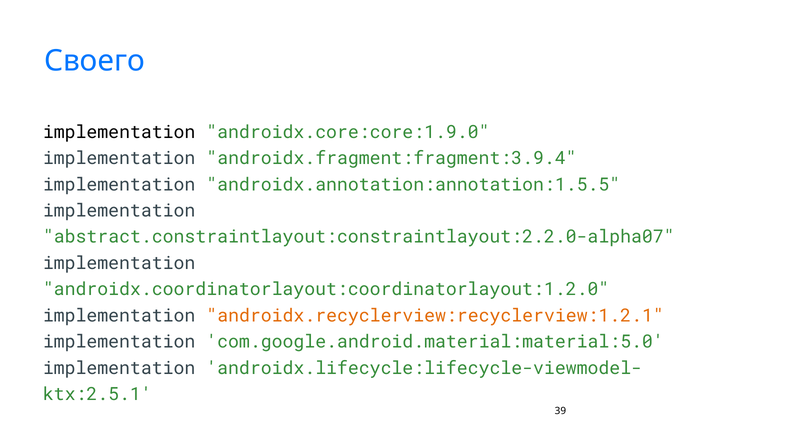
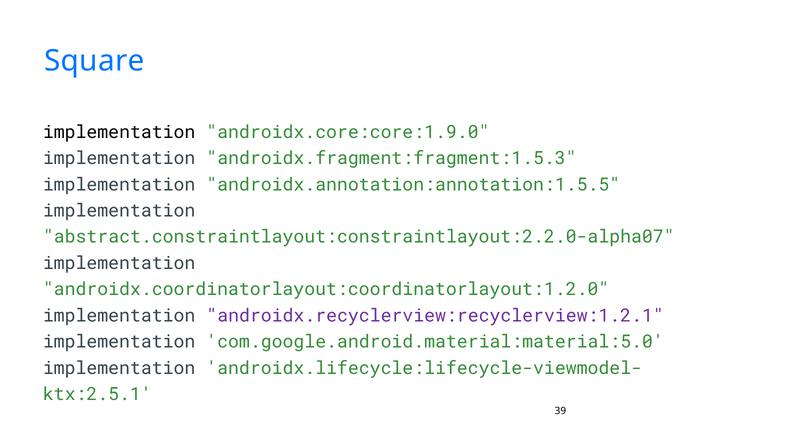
Своего: Своего -> Square
androidx.fragment:fragment:3.9.4: androidx.fragment:fragment:3.9.4 -> androidx.fragment:fragment:1.5.3
androidx.recyclerview:recyclerview:1.2.1 colour: orange -> purple
